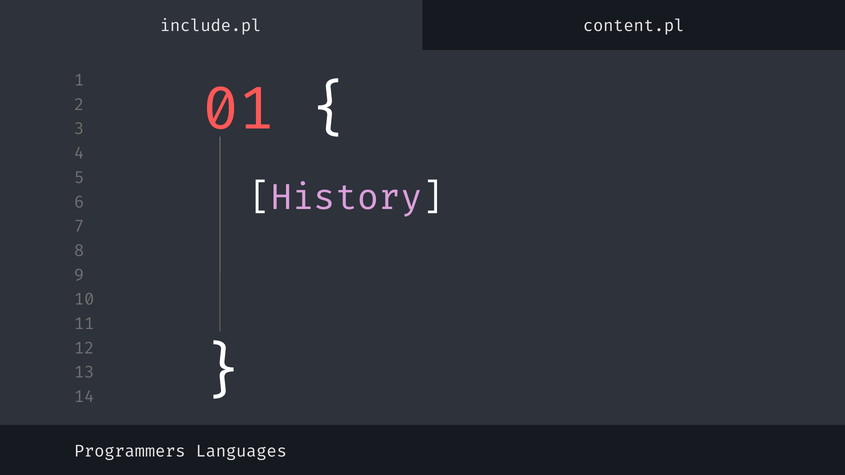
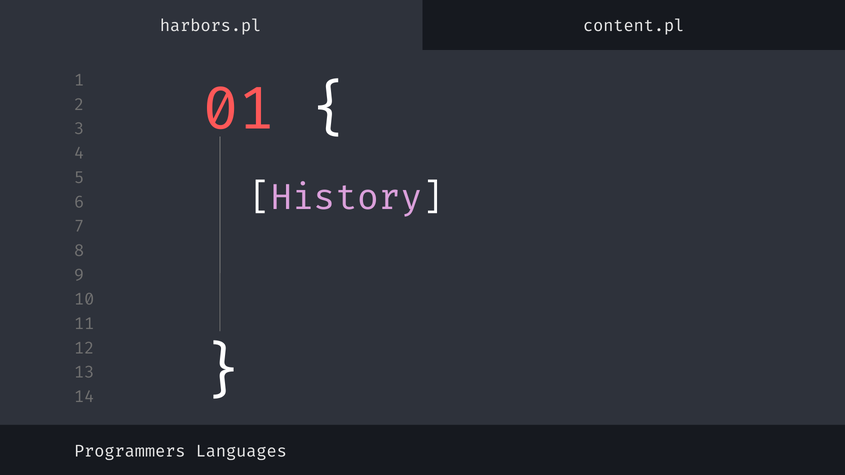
include.pl: include.pl -> harbors.pl
